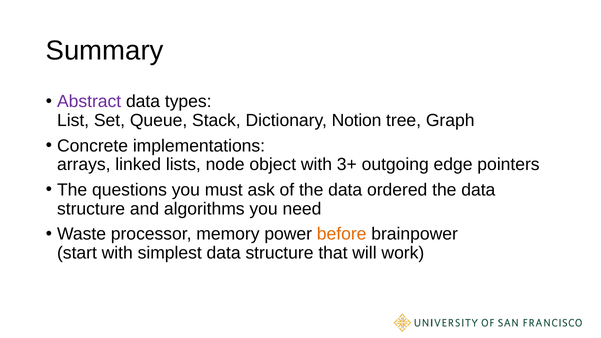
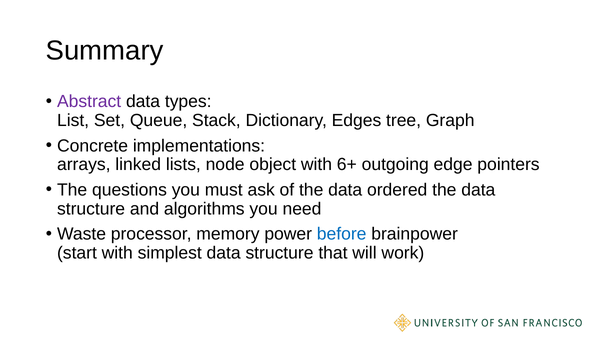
Notion: Notion -> Edges
3+: 3+ -> 6+
before colour: orange -> blue
